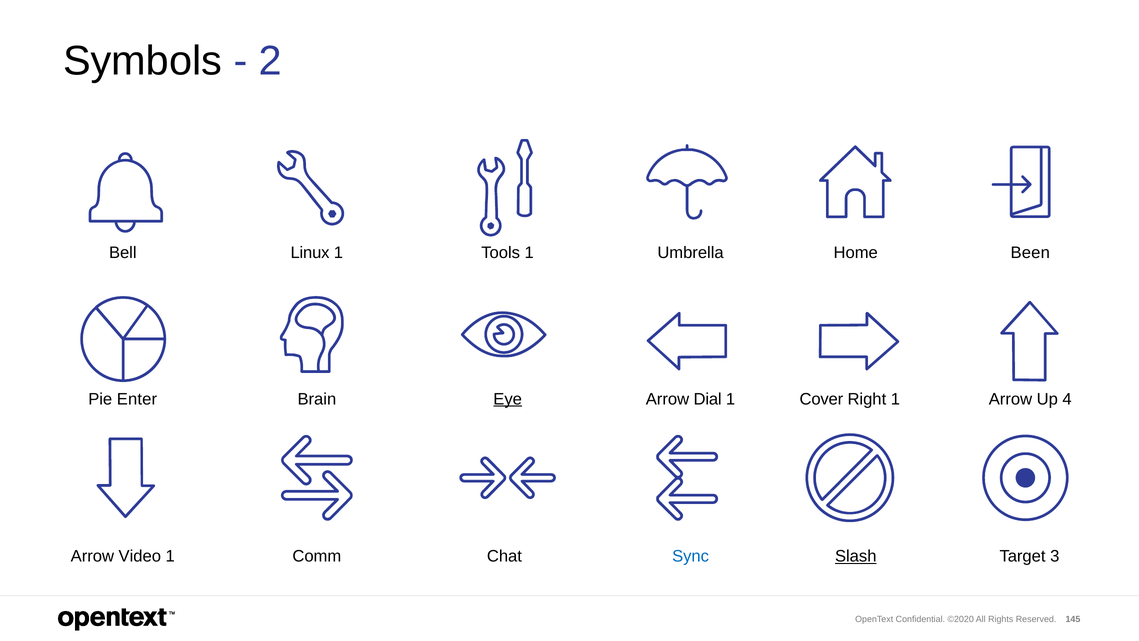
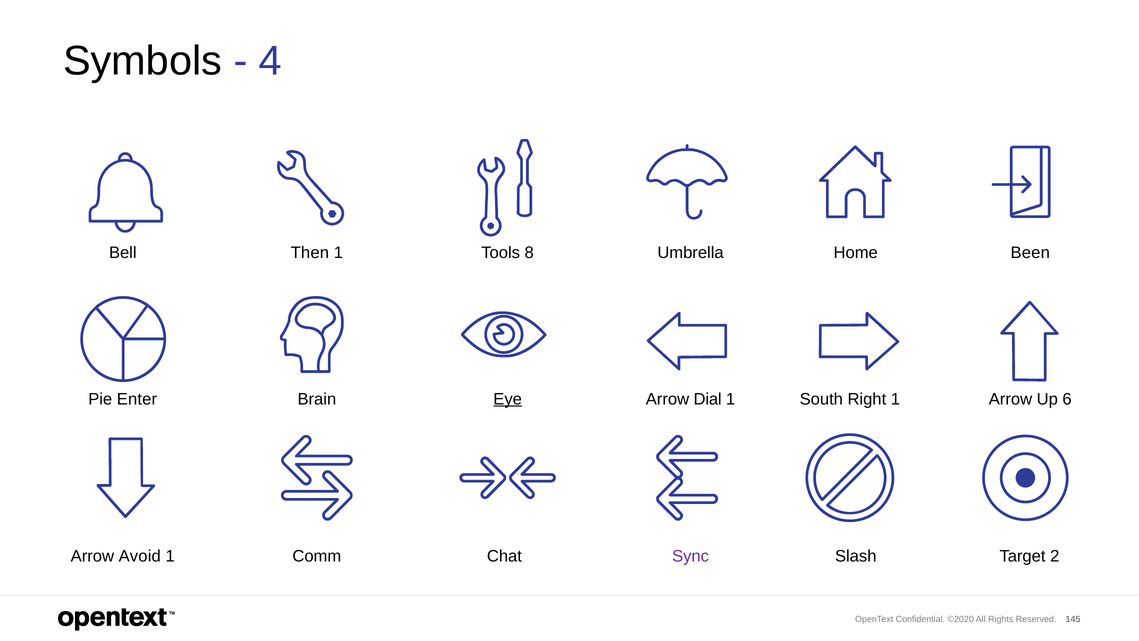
2: 2 -> 4
Linux: Linux -> Then
Tools 1: 1 -> 8
Cover: Cover -> South
4: 4 -> 6
Video: Video -> Avoid
Sync colour: blue -> purple
Slash underline: present -> none
3: 3 -> 2
